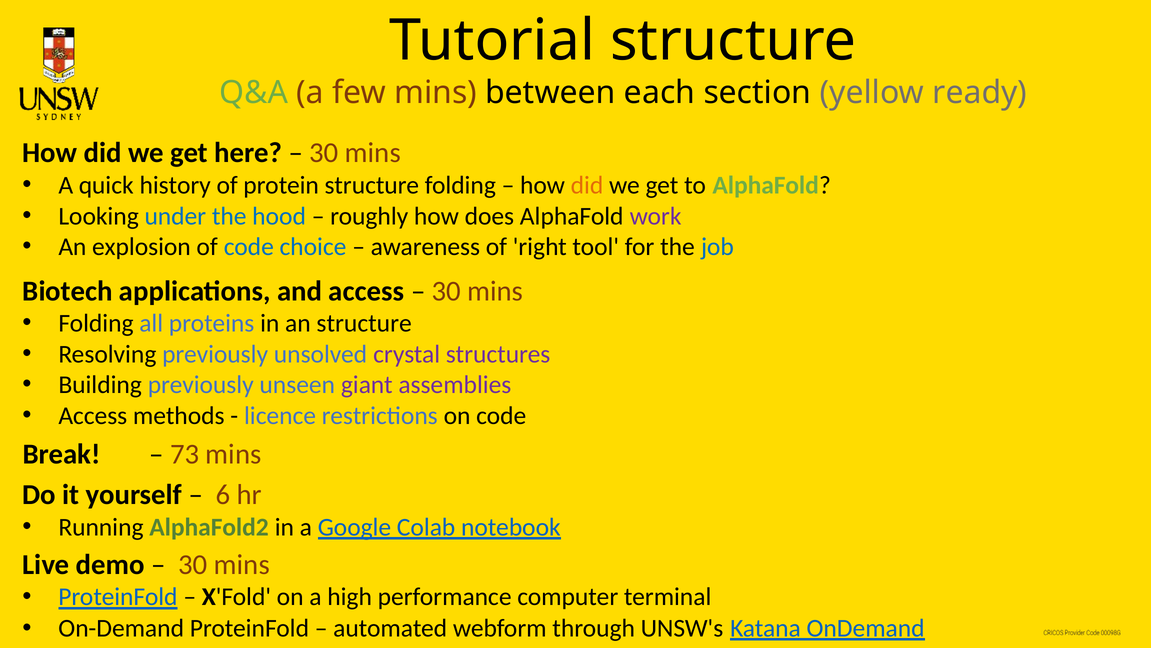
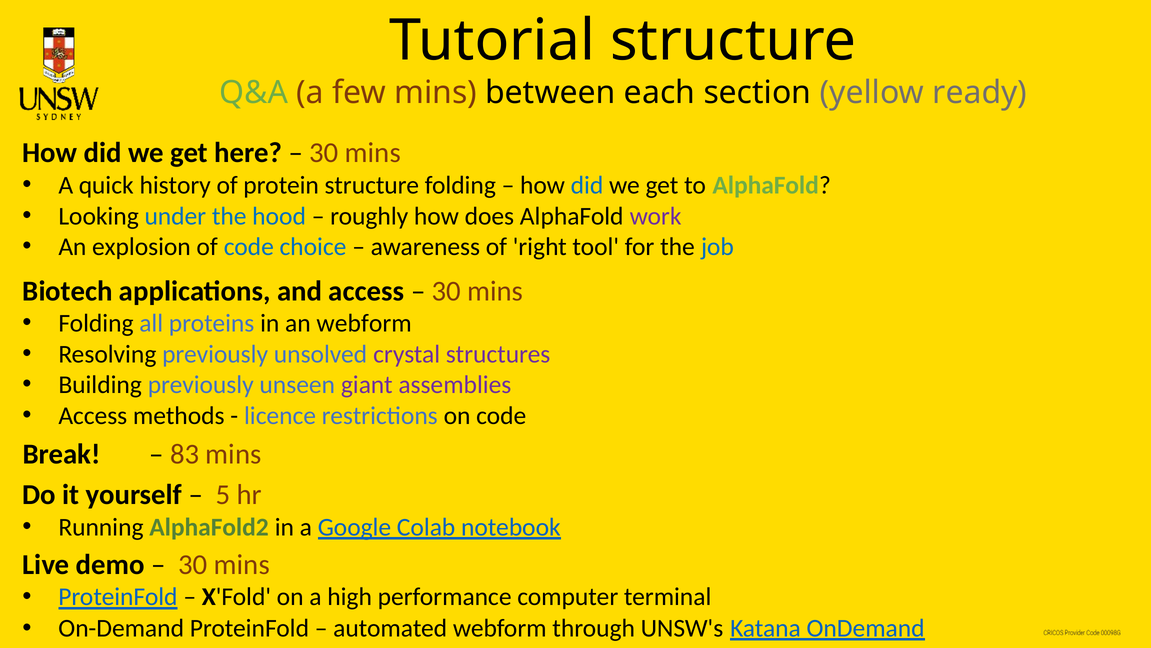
did at (587, 185) colour: orange -> blue
an structure: structure -> webform
73: 73 -> 83
6: 6 -> 5
